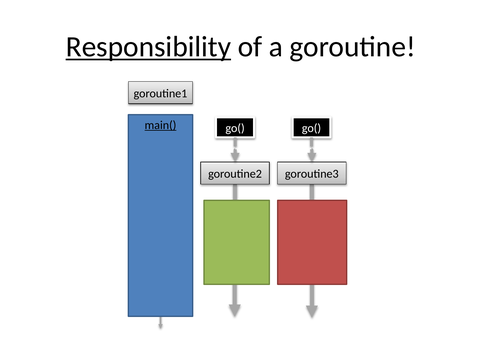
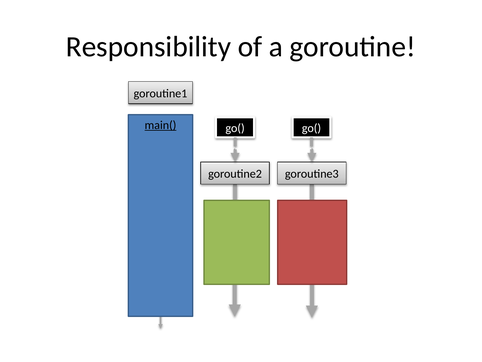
Responsibility underline: present -> none
